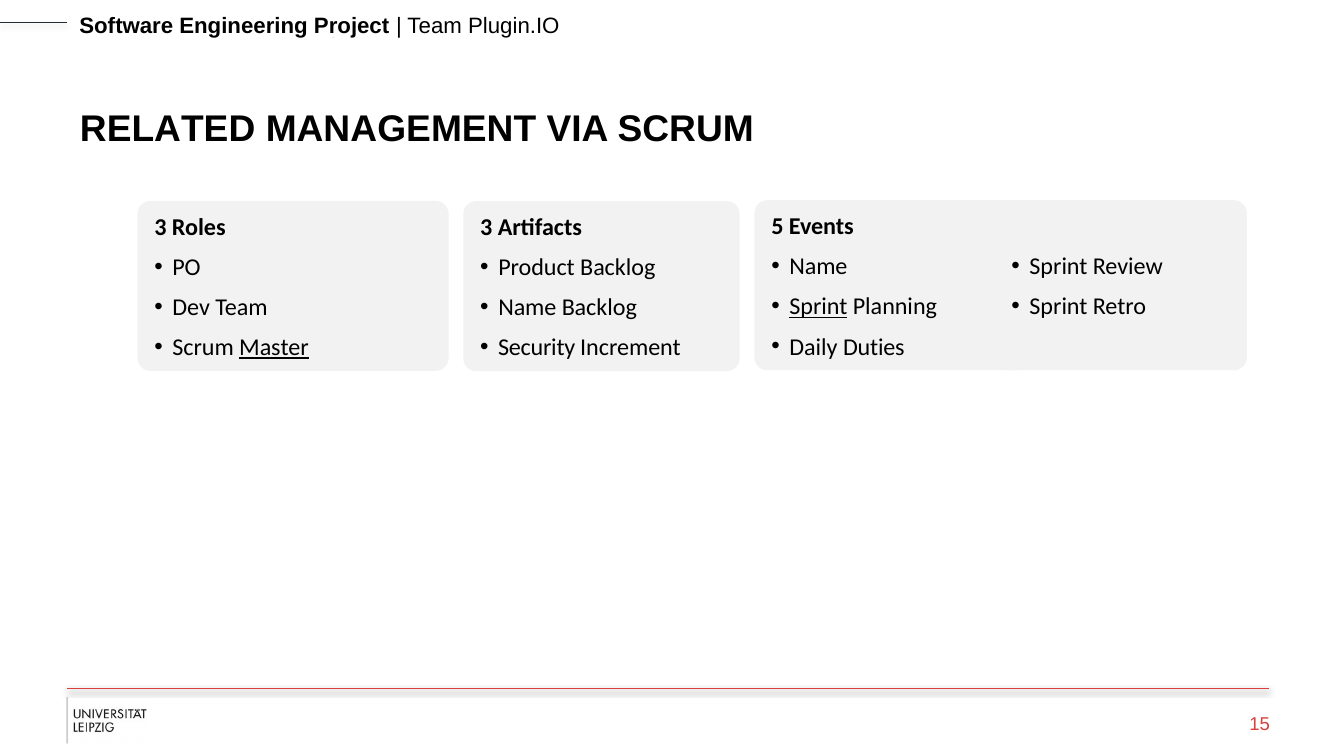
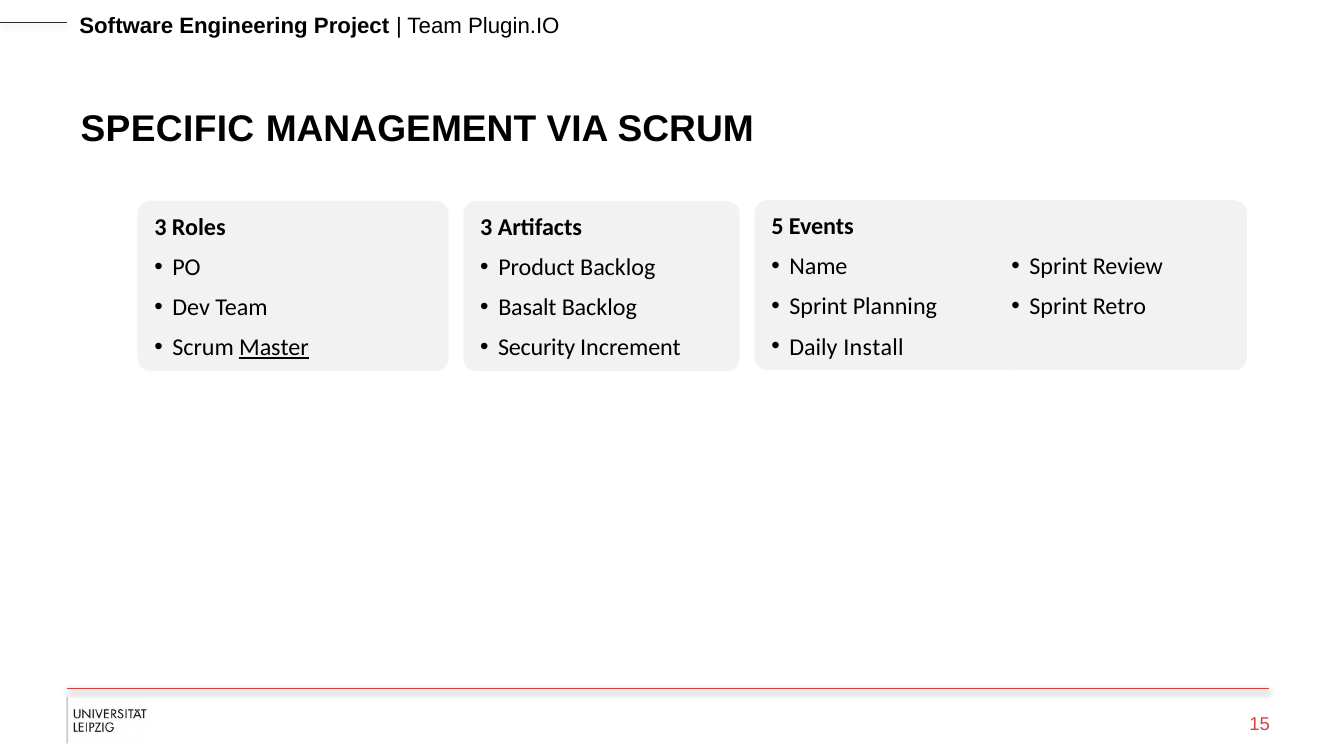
RELATED: RELATED -> SPECIFIC
Sprint at (818, 307) underline: present -> none
Name at (527, 308): Name -> Basalt
Duties: Duties -> Install
